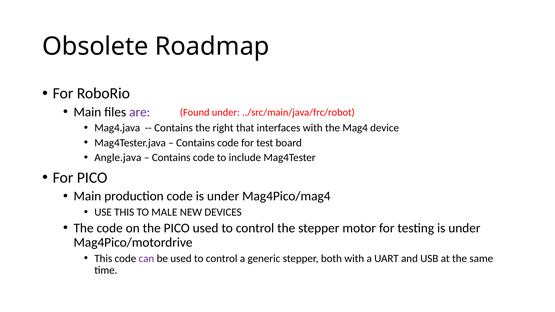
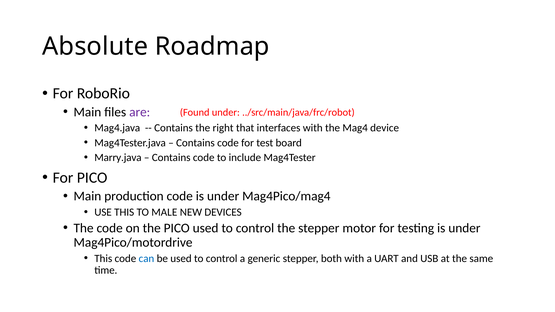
Obsolete: Obsolete -> Absolute
Angle.java: Angle.java -> Marry.java
can colour: purple -> blue
